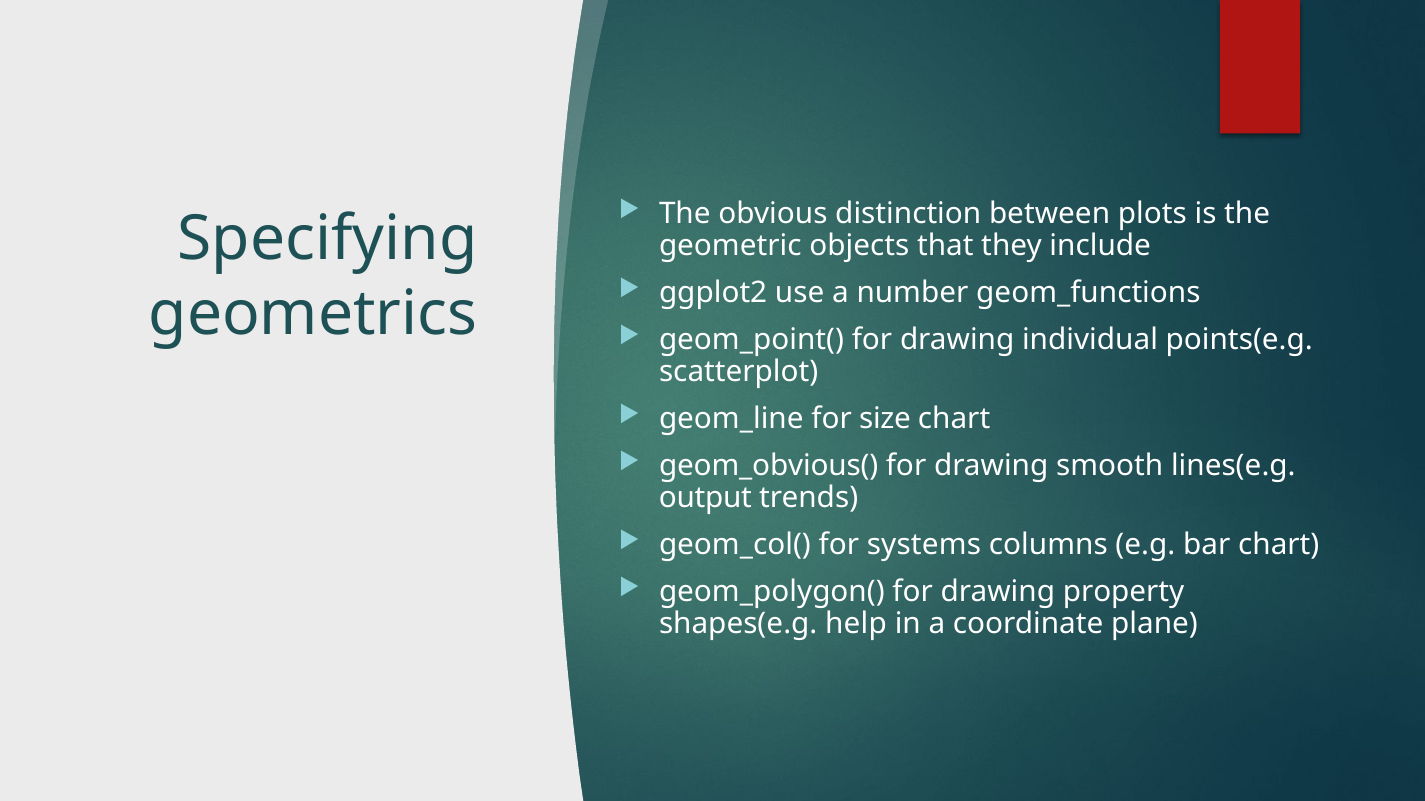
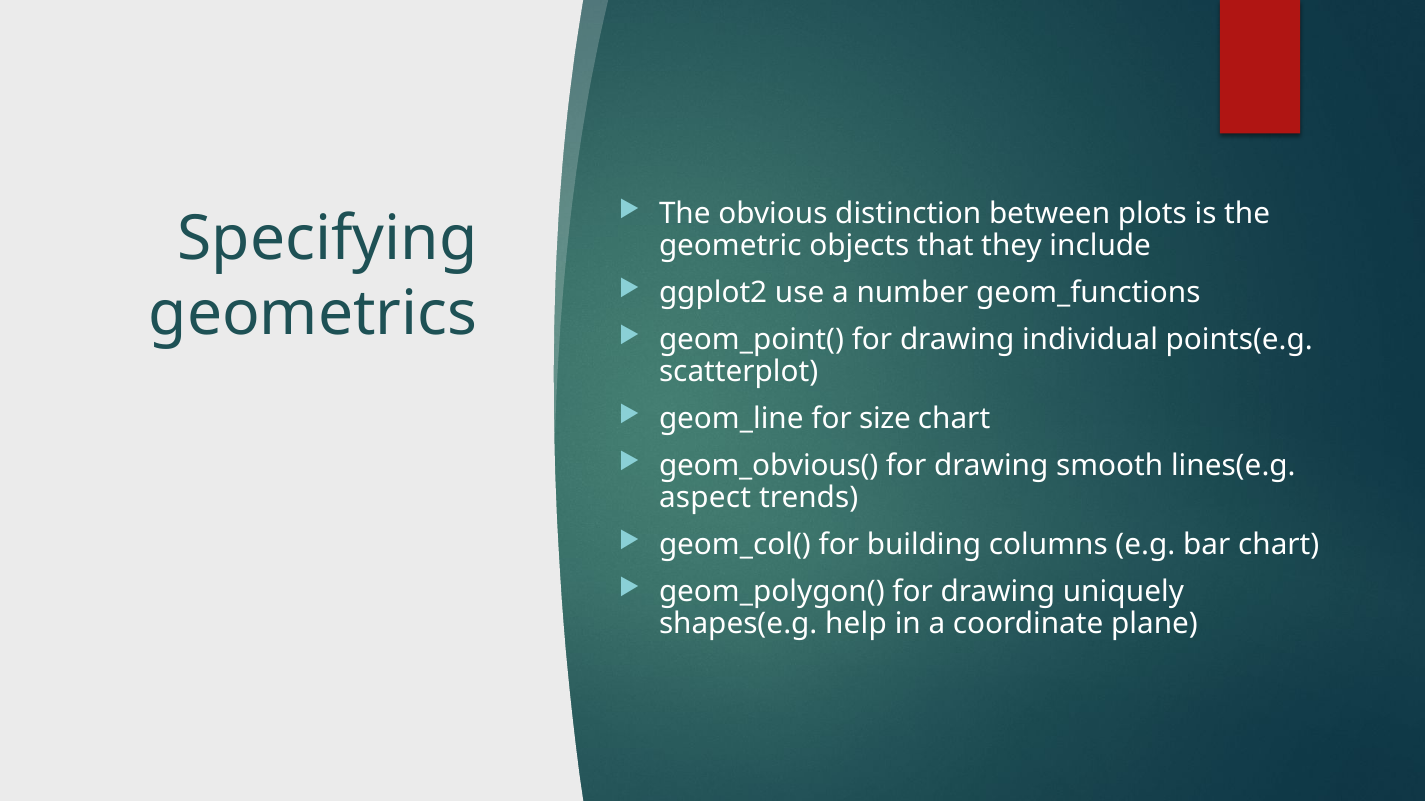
output: output -> aspect
systems: systems -> building
property: property -> uniquely
